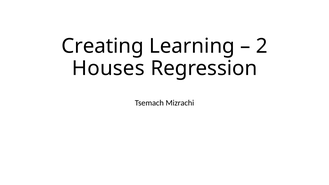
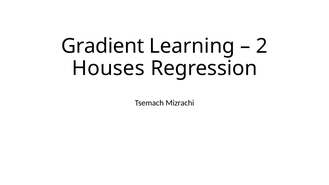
Creating: Creating -> Gradient
